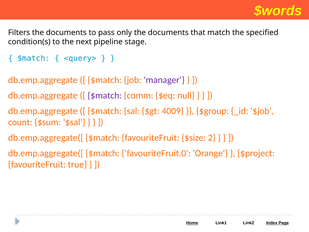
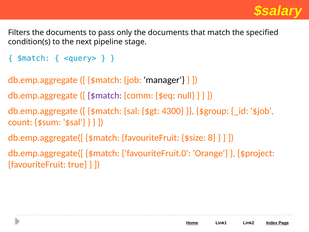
$words: $words -> $salary
manager colour: purple -> black
4009: 4009 -> 4300
2: 2 -> 8
